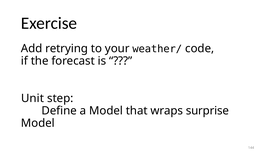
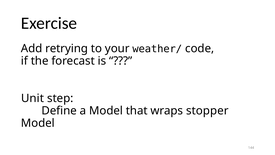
surprise: surprise -> stopper
